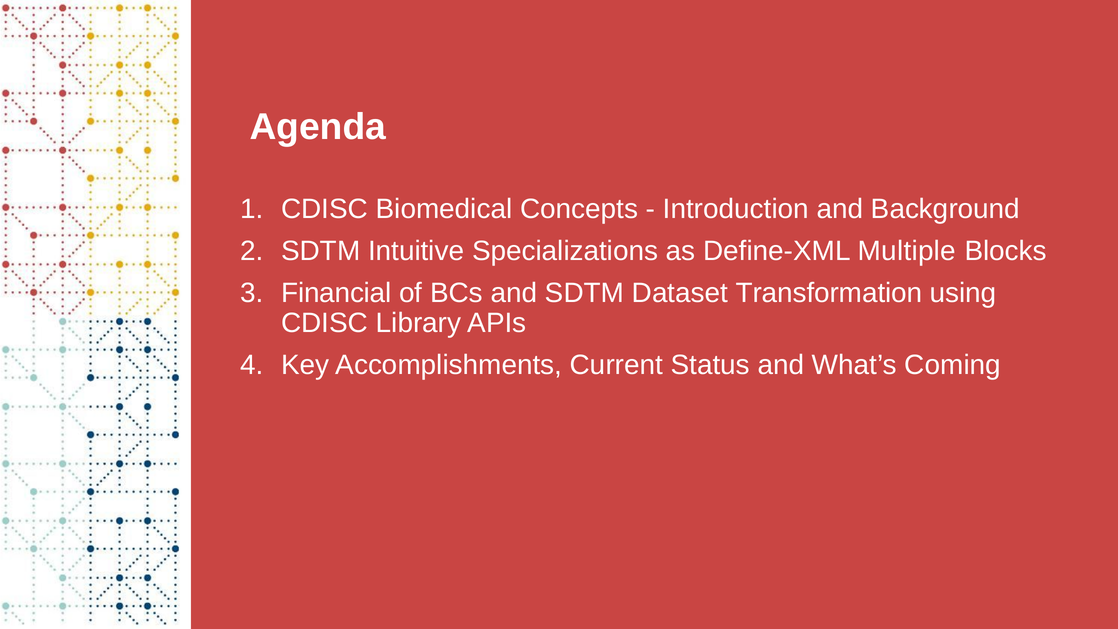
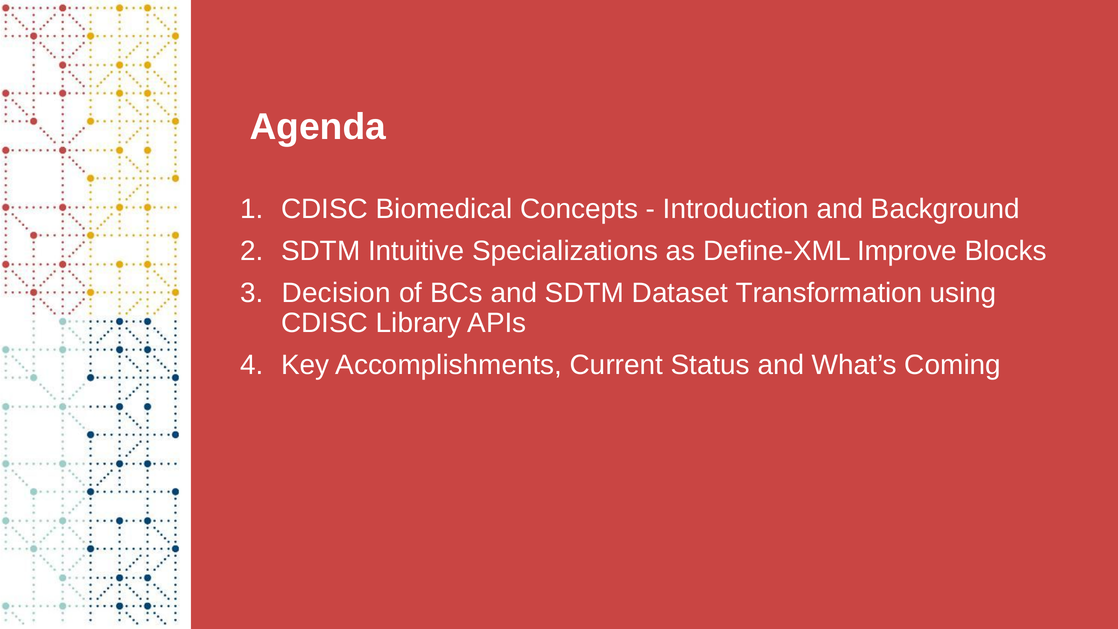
Multiple: Multiple -> Improve
Financial: Financial -> Decision
